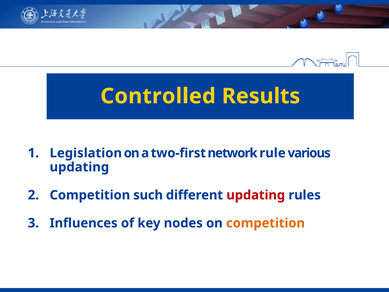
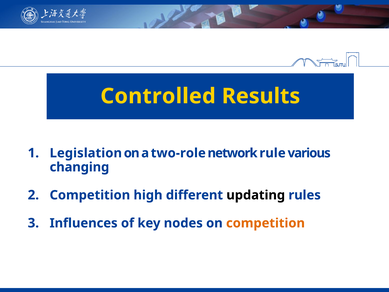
two-first: two-first -> two-role
updating at (79, 167): updating -> changing
such: such -> high
updating at (256, 195) colour: red -> black
